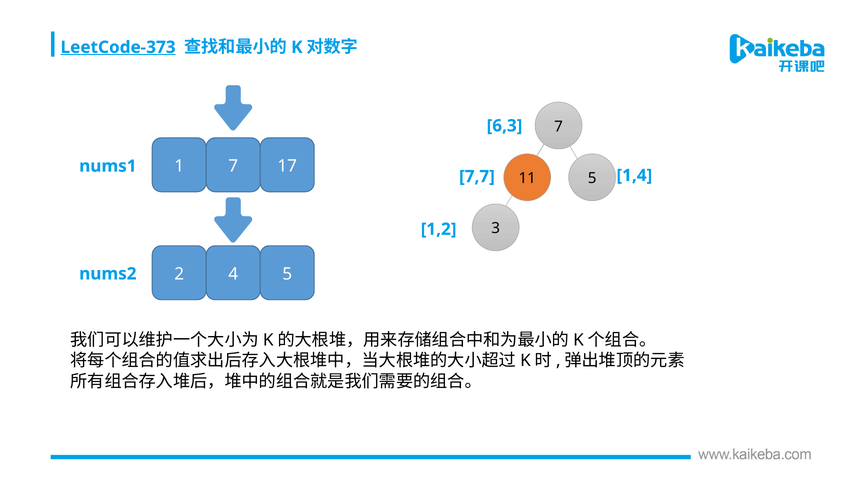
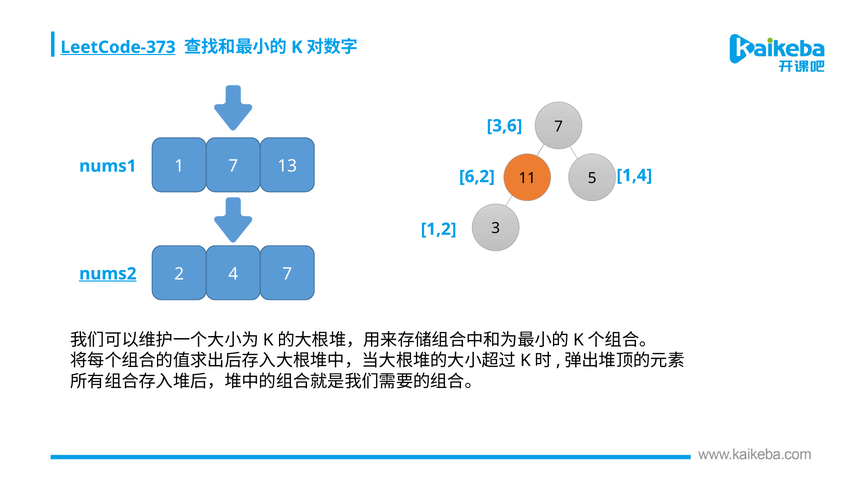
6,3: 6,3 -> 3,6
17: 17 -> 13
7,7: 7,7 -> 6,2
4 5: 5 -> 7
nums2 underline: none -> present
